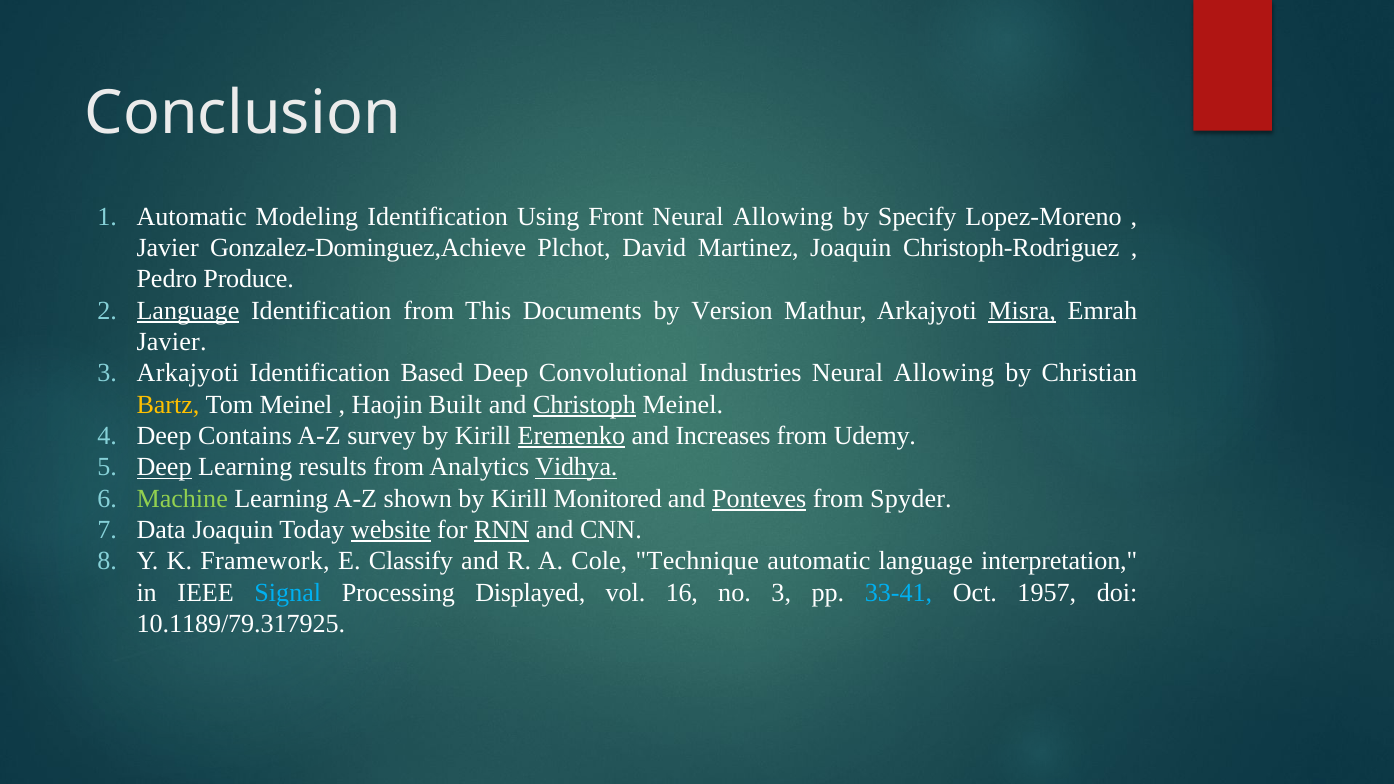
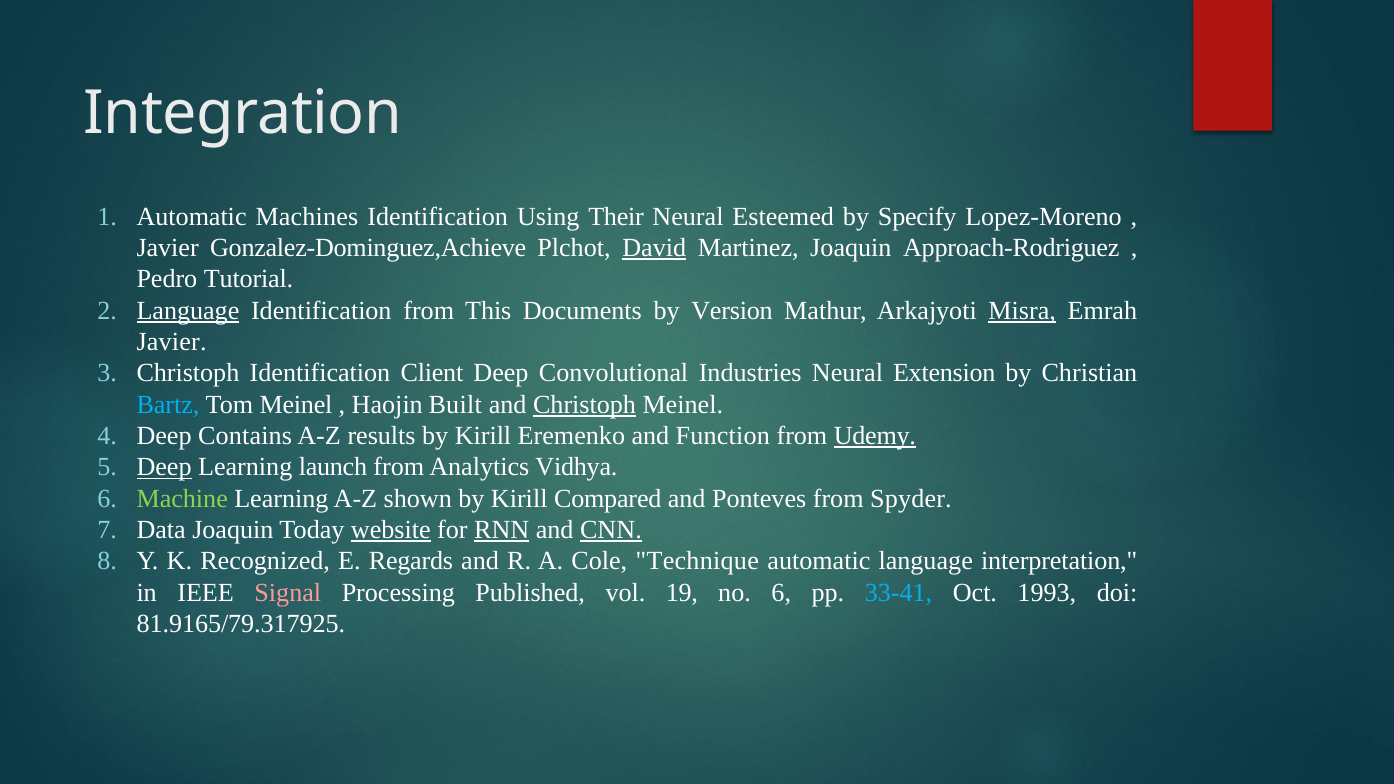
Conclusion: Conclusion -> Integration
Modeling: Modeling -> Machines
Front: Front -> Their
Allowing at (783, 216): Allowing -> Esteemed
David underline: none -> present
Christoph-Rodriguez: Christoph-Rodriguez -> Approach-Rodriguez
Produce: Produce -> Tutorial
Arkajyoti at (188, 373): Arkajyoti -> Christoph
Based: Based -> Client
Allowing at (944, 373): Allowing -> Extension
Bartz colour: yellow -> light blue
survey: survey -> results
Eremenko underline: present -> none
Increases: Increases -> Function
Udemy underline: none -> present
results: results -> launch
Vidhya underline: present -> none
Monitored: Monitored -> Compared
Ponteves underline: present -> none
CNN underline: none -> present
Framework: Framework -> Recognized
Classify: Classify -> Regards
Signal colour: light blue -> pink
Displayed: Displayed -> Published
16: 16 -> 19
no 3: 3 -> 6
1957: 1957 -> 1993
10.1189/79.317925: 10.1189/79.317925 -> 81.9165/79.317925
